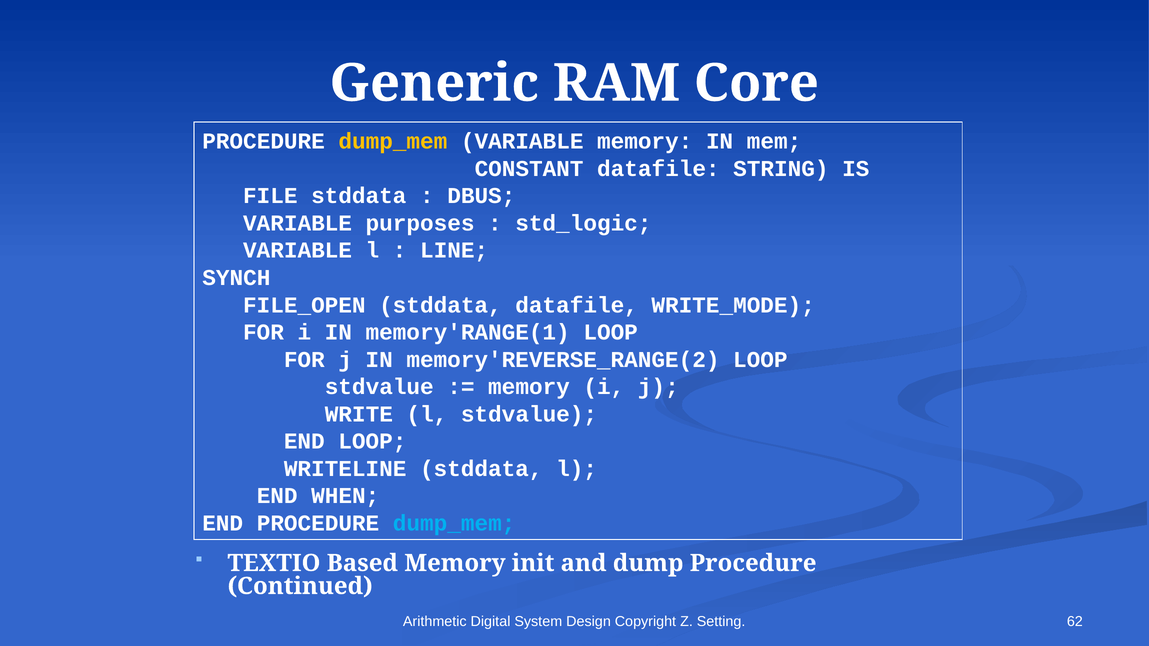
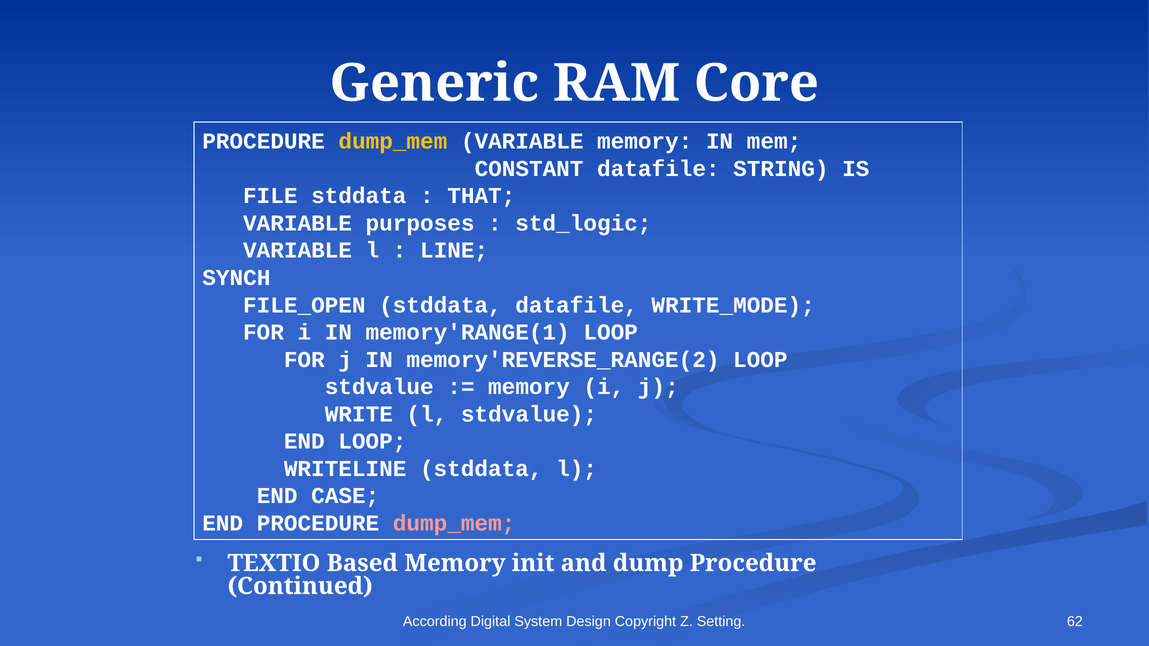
DBUS: DBUS -> THAT
WHEN: WHEN -> CASE
dump_mem at (454, 523) colour: light blue -> pink
Arithmetic: Arithmetic -> According
